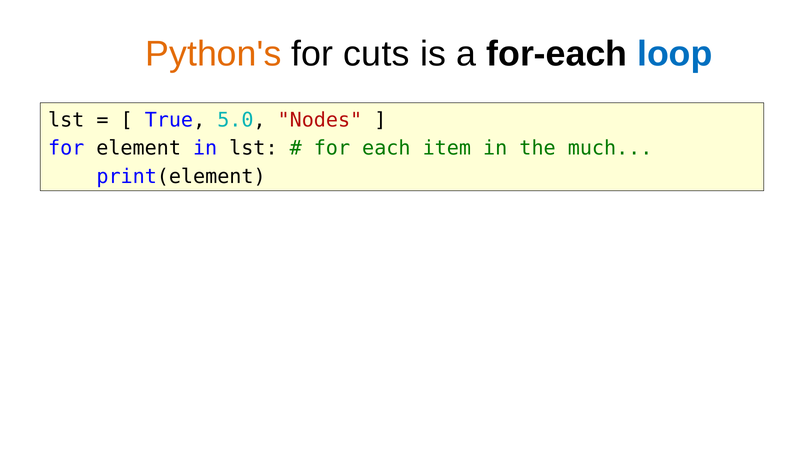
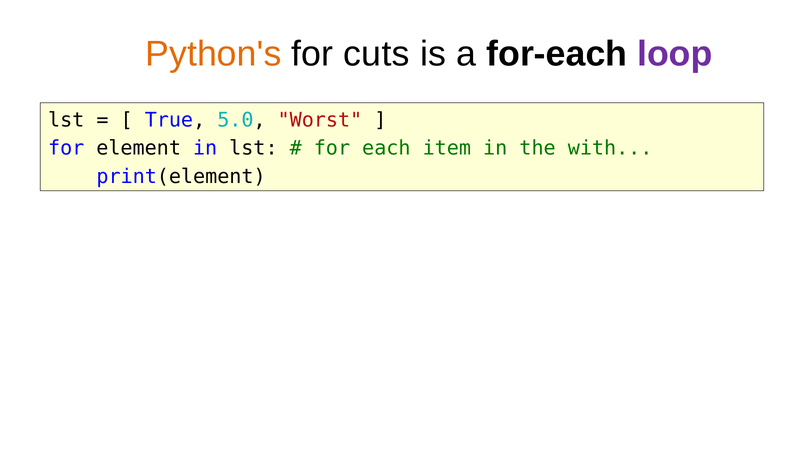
loop colour: blue -> purple
Nodes: Nodes -> Worst
much: much -> with
